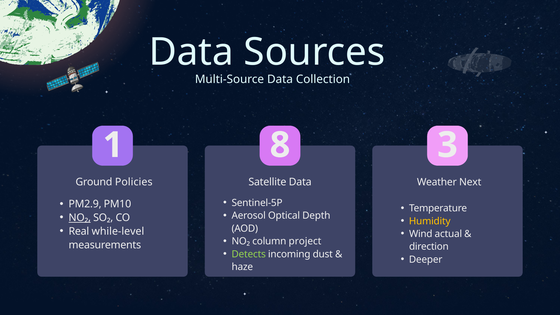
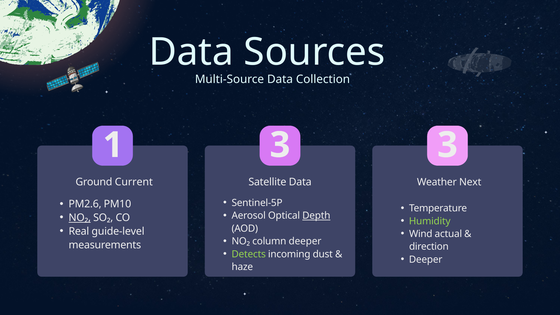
1 8: 8 -> 3
Policies: Policies -> Current
PM2.9: PM2.9 -> PM2.6
Depth underline: none -> present
Humidity colour: yellow -> light green
while-level: while-level -> guide-level
column project: project -> deeper
